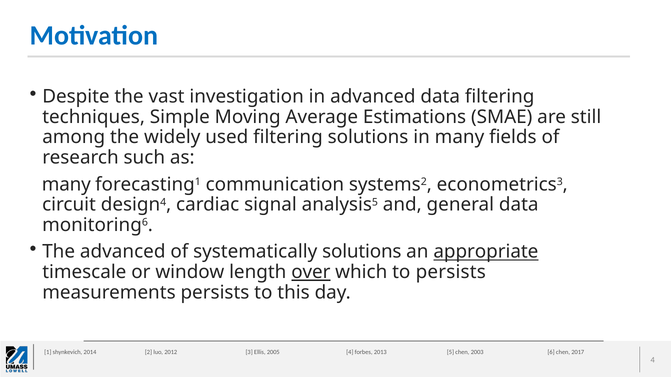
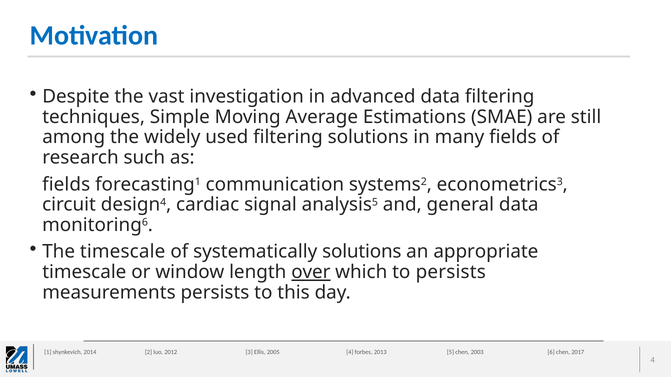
many at (66, 185): many -> fields
The advanced: advanced -> timescale
appropriate underline: present -> none
